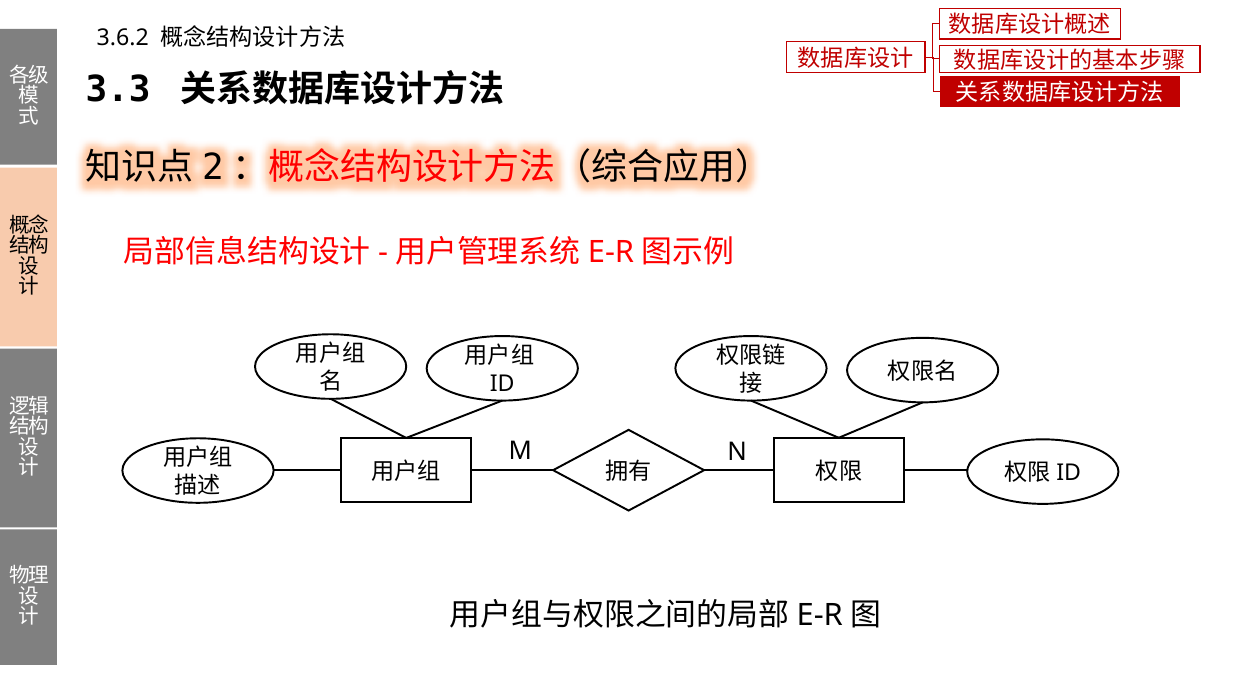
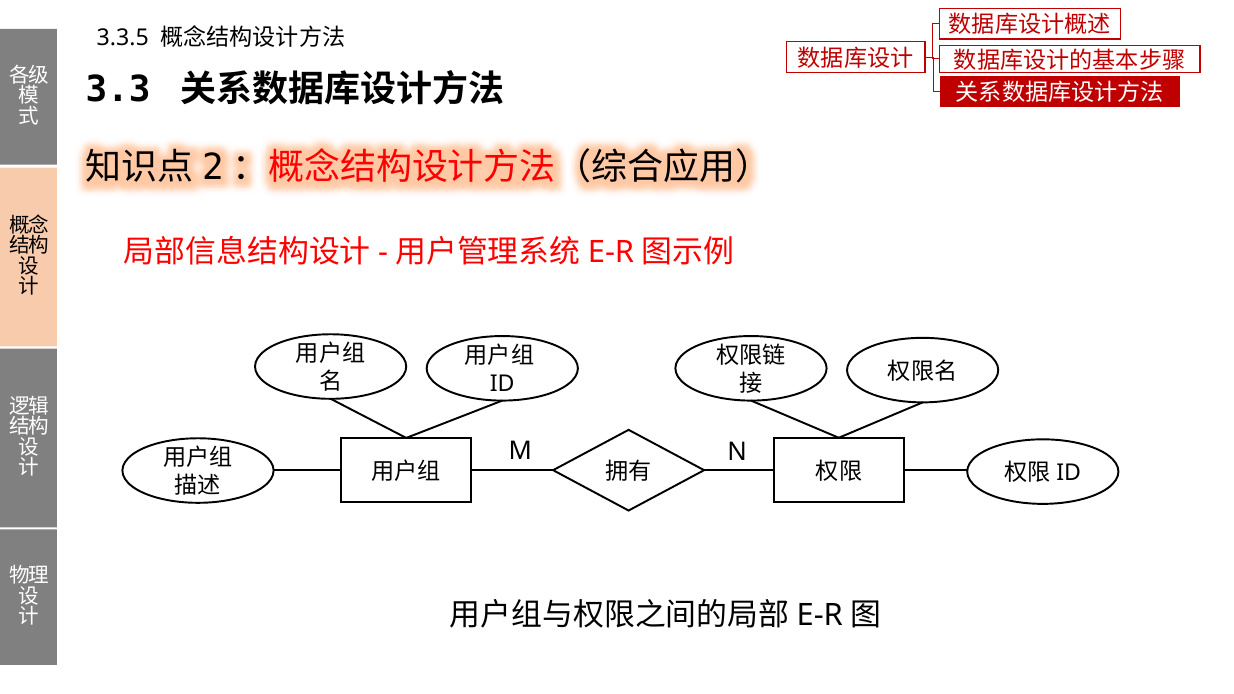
3.6.2: 3.6.2 -> 3.3.5
